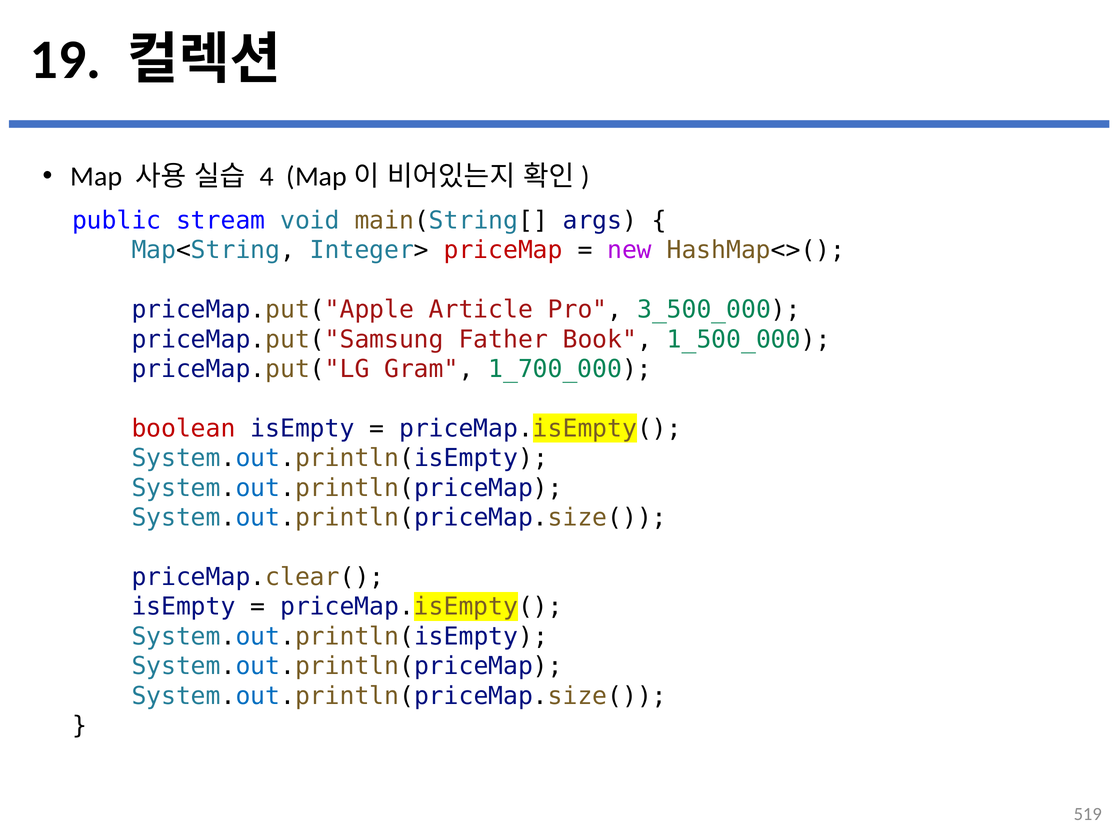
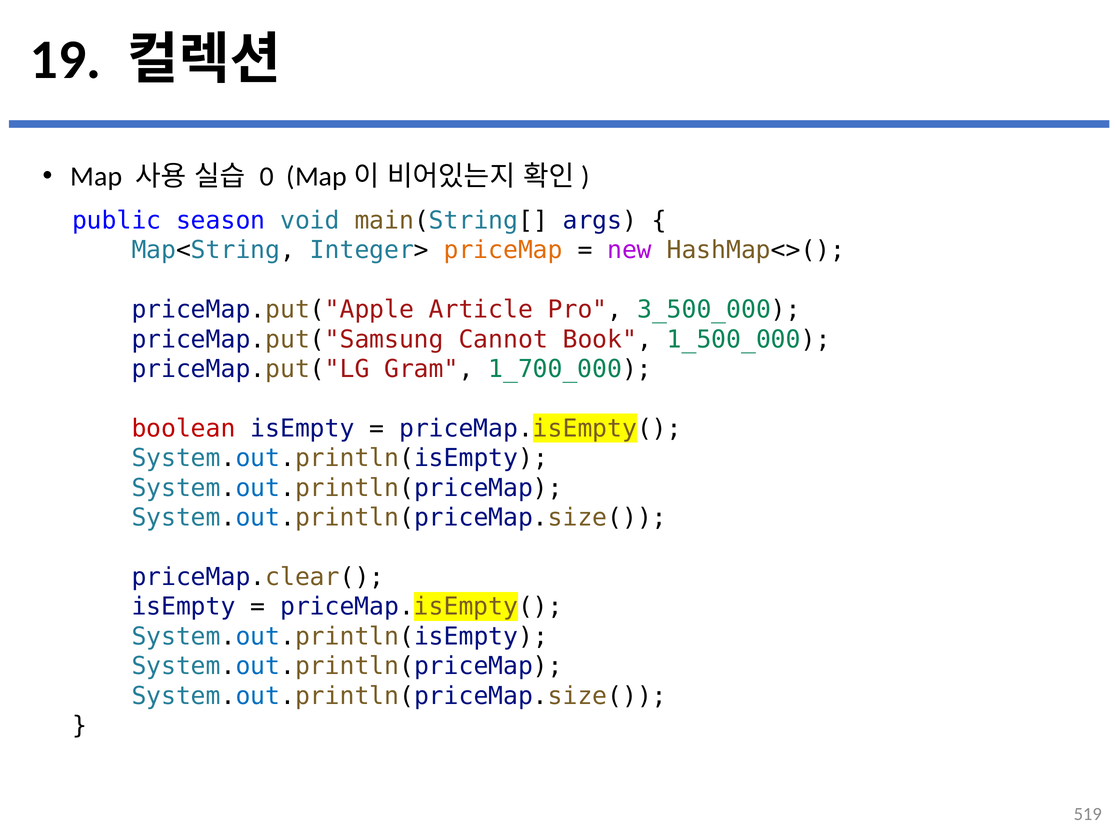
4: 4 -> 0
stream: stream -> season
priceMap colour: red -> orange
Father: Father -> Cannot
